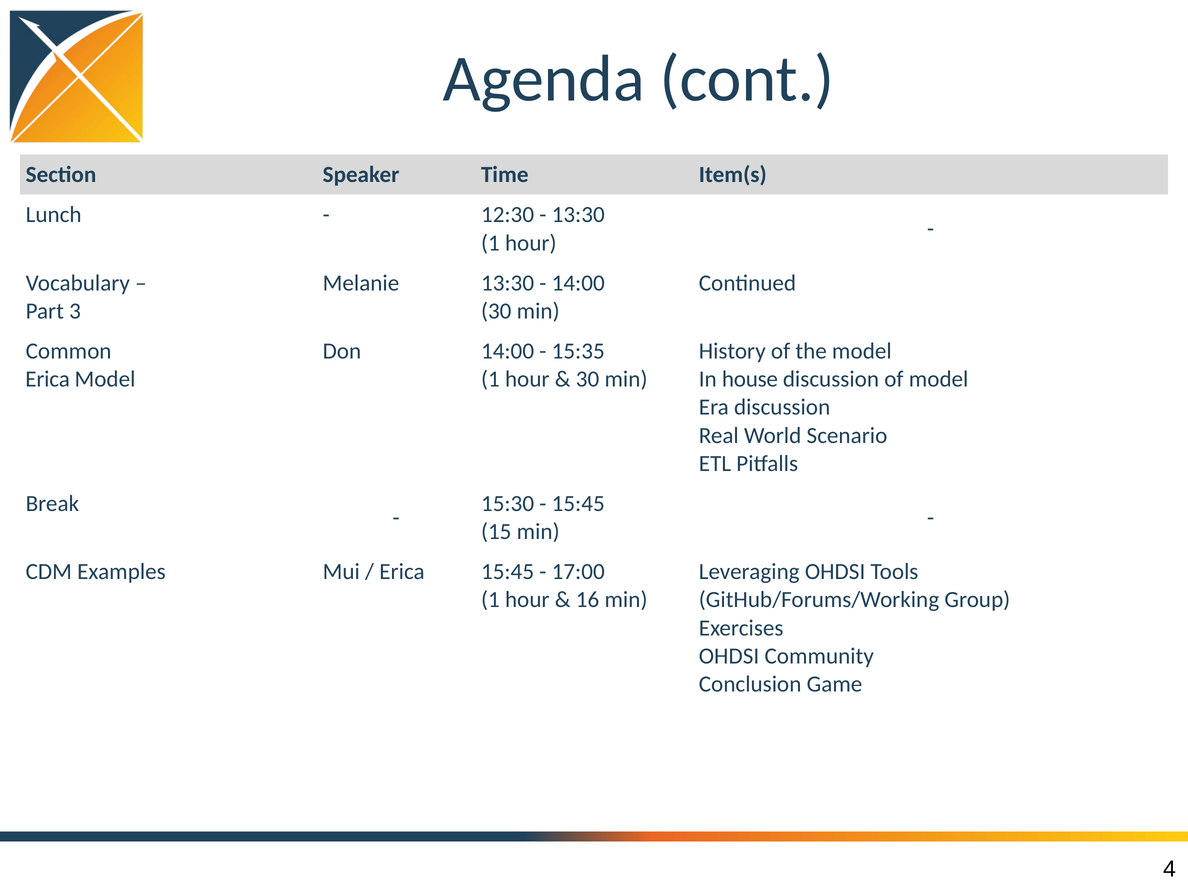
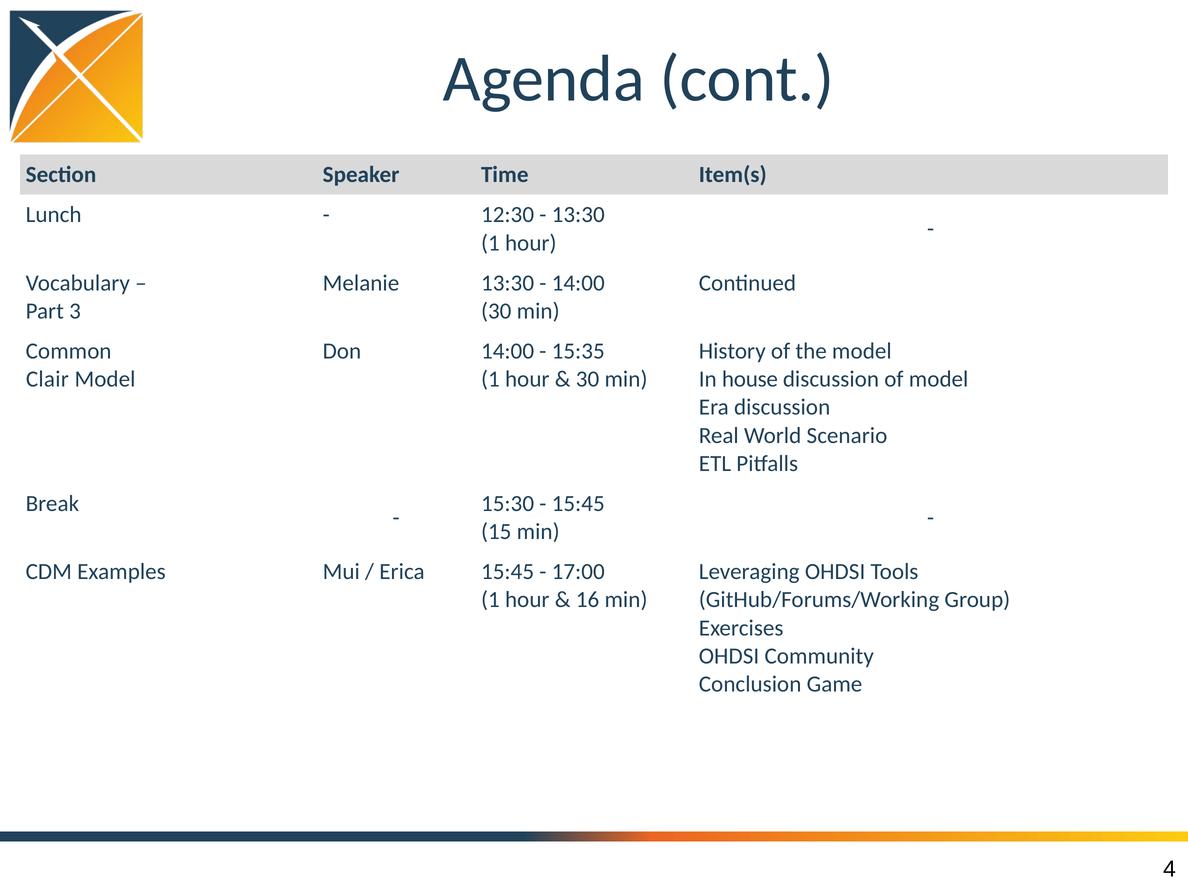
Erica at (48, 379): Erica -> Clair
